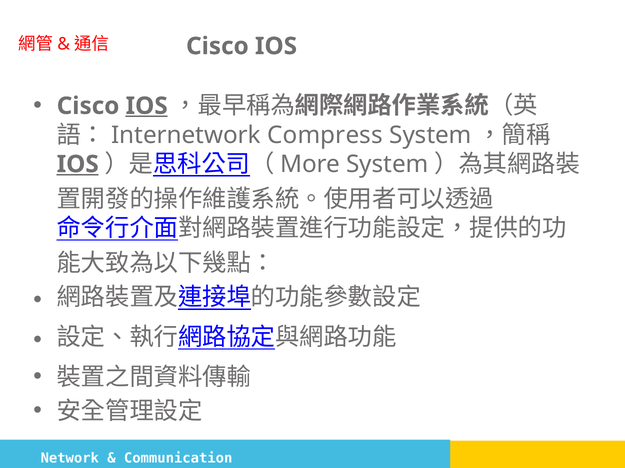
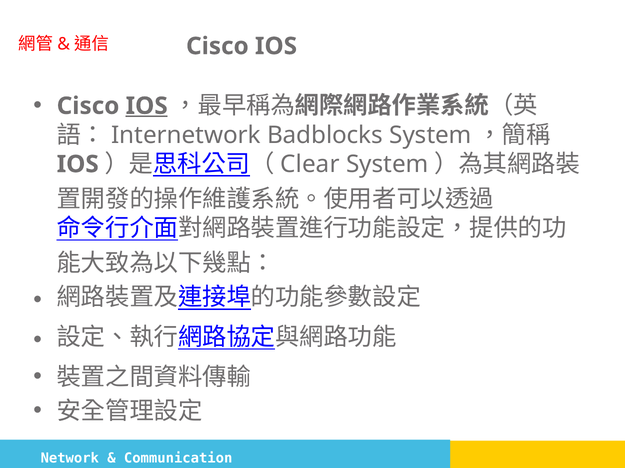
Compress: Compress -> Badblocks
IOS at (78, 164) underline: present -> none
More: More -> Clear
